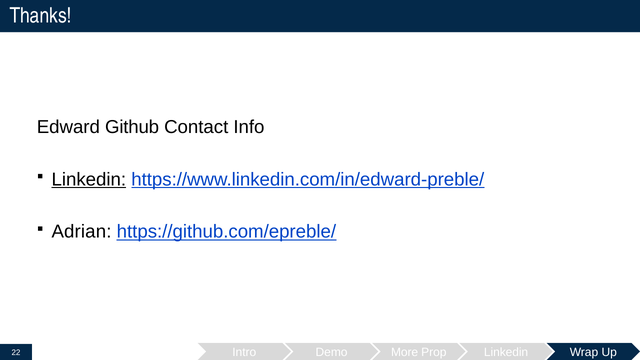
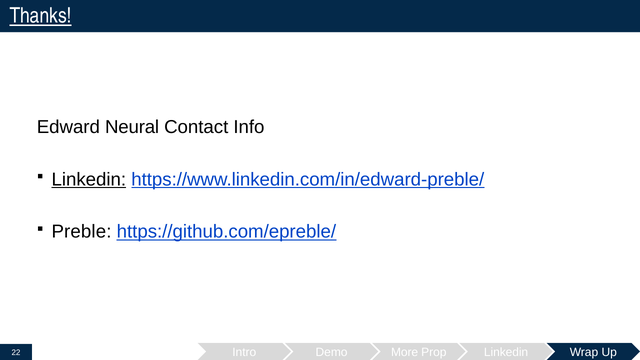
Thanks underline: none -> present
Github: Github -> Neural
Adrian: Adrian -> Preble
